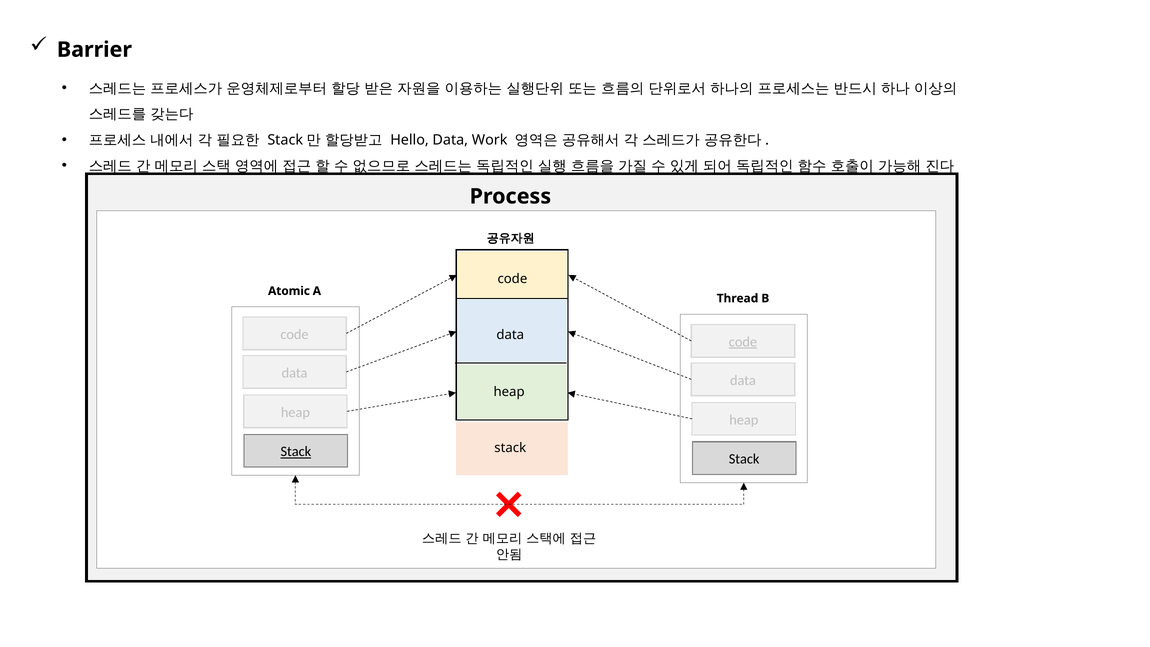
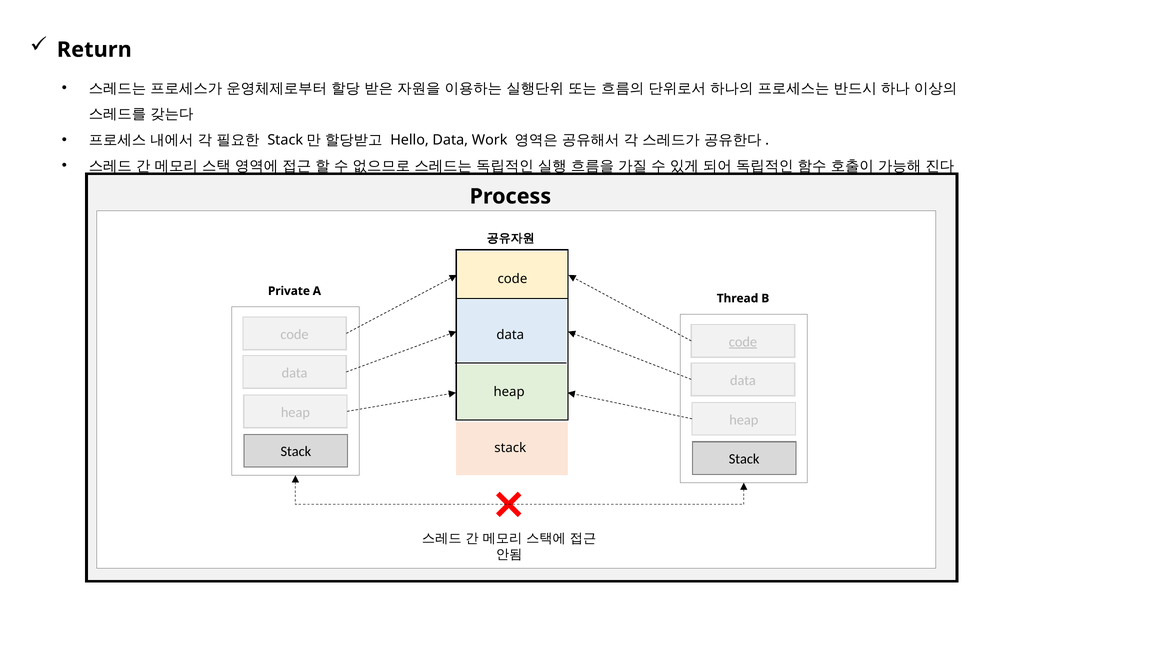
Barrier: Barrier -> Return
Atomic: Atomic -> Private
Stack at (296, 452) underline: present -> none
